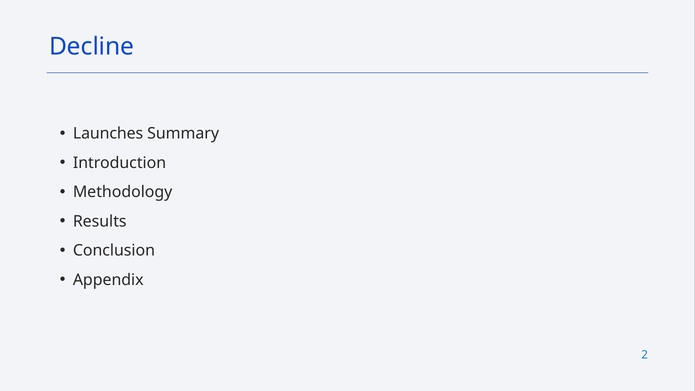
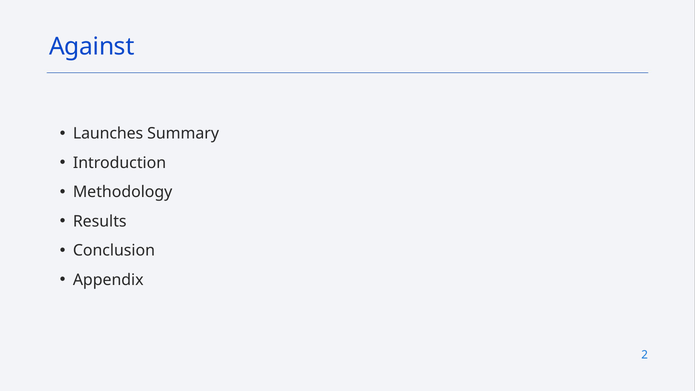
Decline: Decline -> Against
